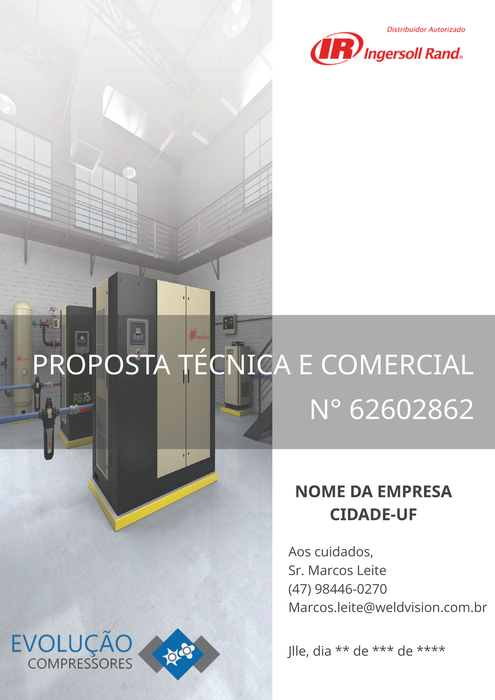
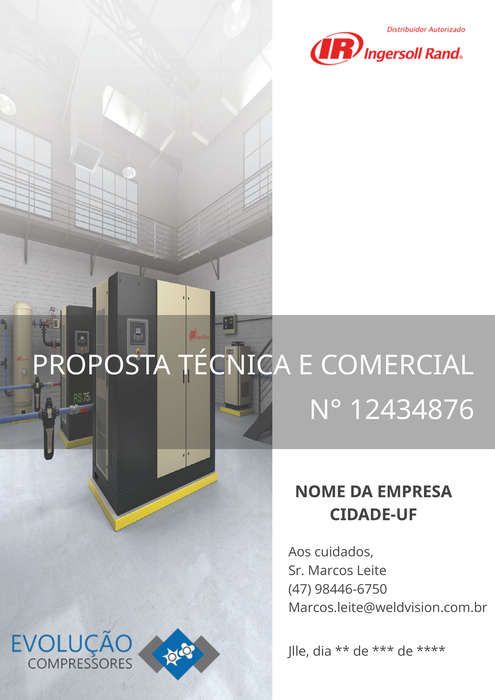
62602862: 62602862 -> 12434876
98446-0270: 98446-0270 -> 98446-6750
